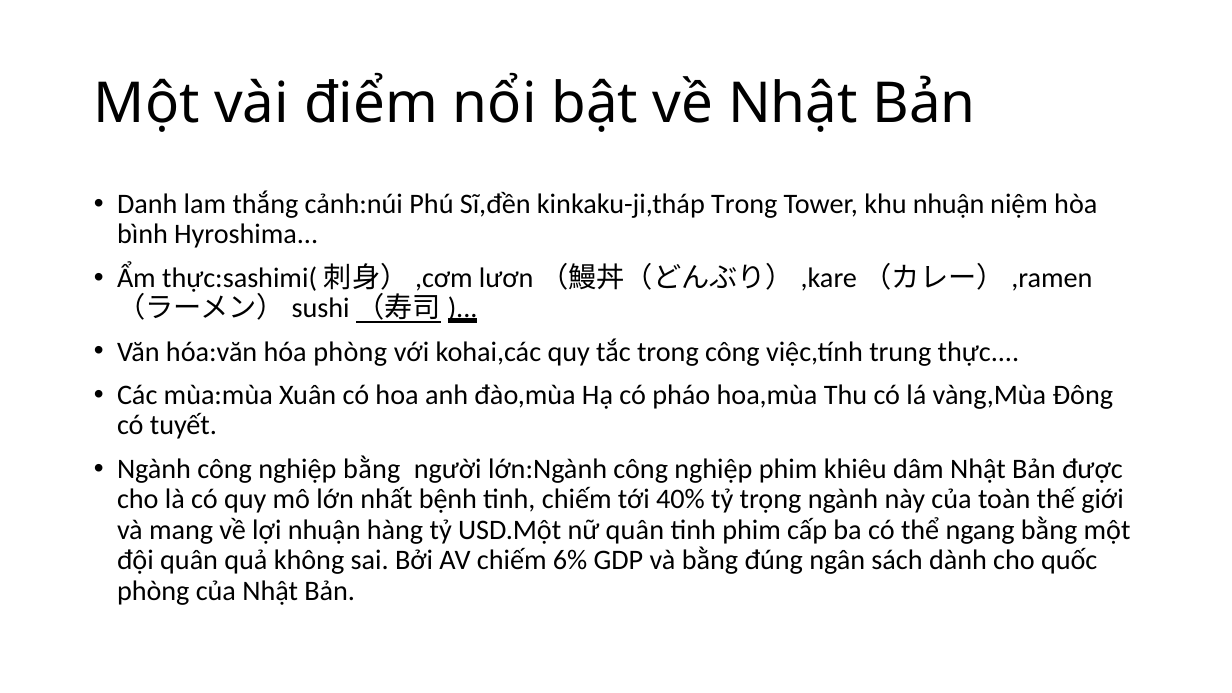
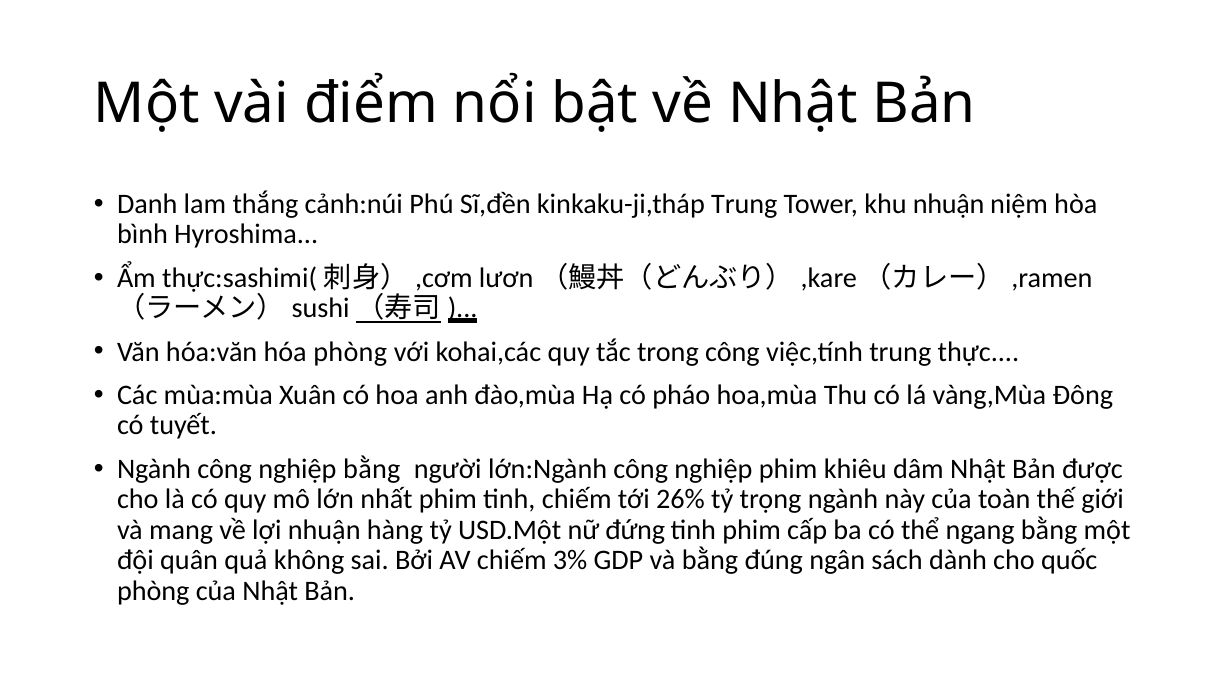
kinkaku-ji,tháp Trong: Trong -> Trung
nhất bệnh: bệnh -> phim
40%: 40% -> 26%
nữ quân: quân -> đứng
6%: 6% -> 3%
